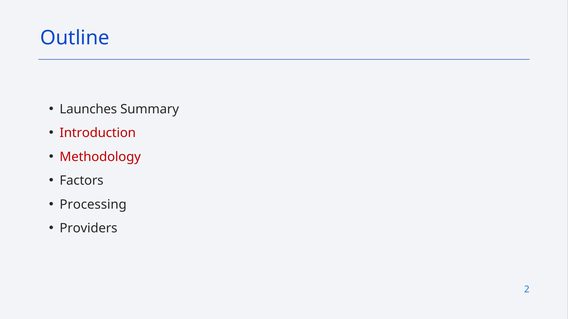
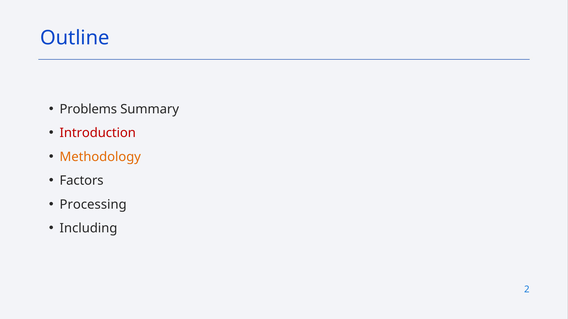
Launches: Launches -> Problems
Methodology colour: red -> orange
Providers: Providers -> Including
